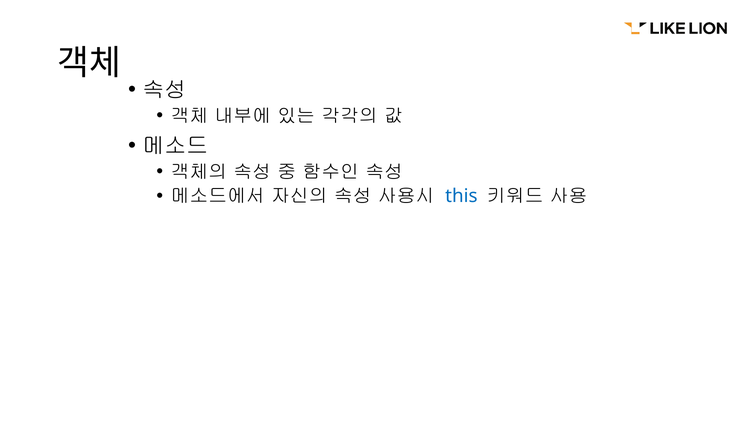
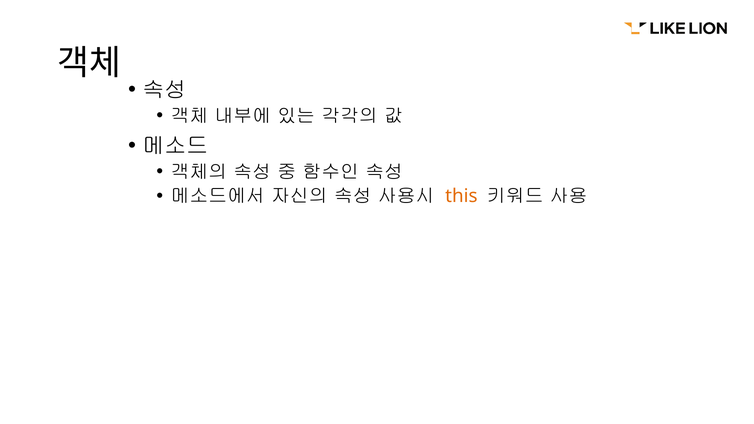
this colour: blue -> orange
